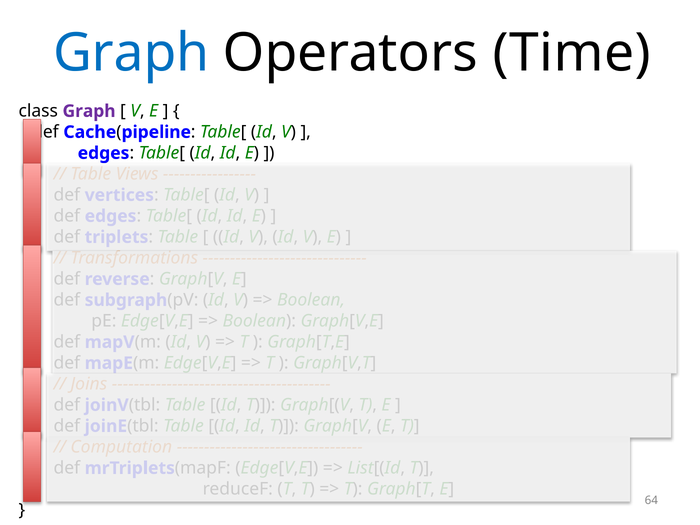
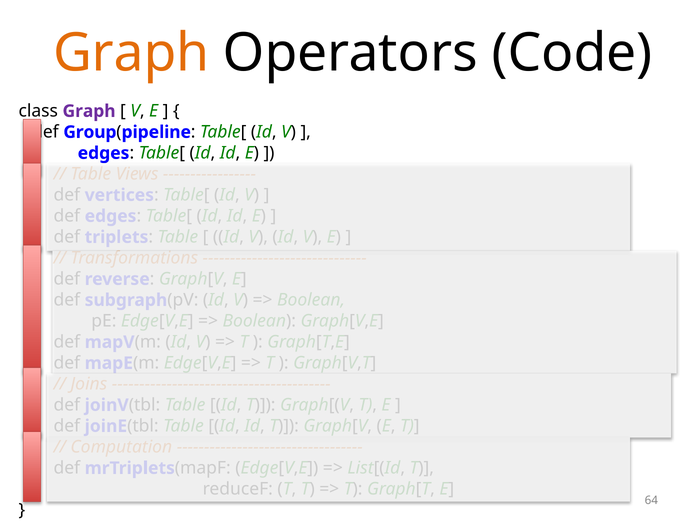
Graph at (131, 53) colour: blue -> orange
Time: Time -> Code
Cache: Cache -> Group
